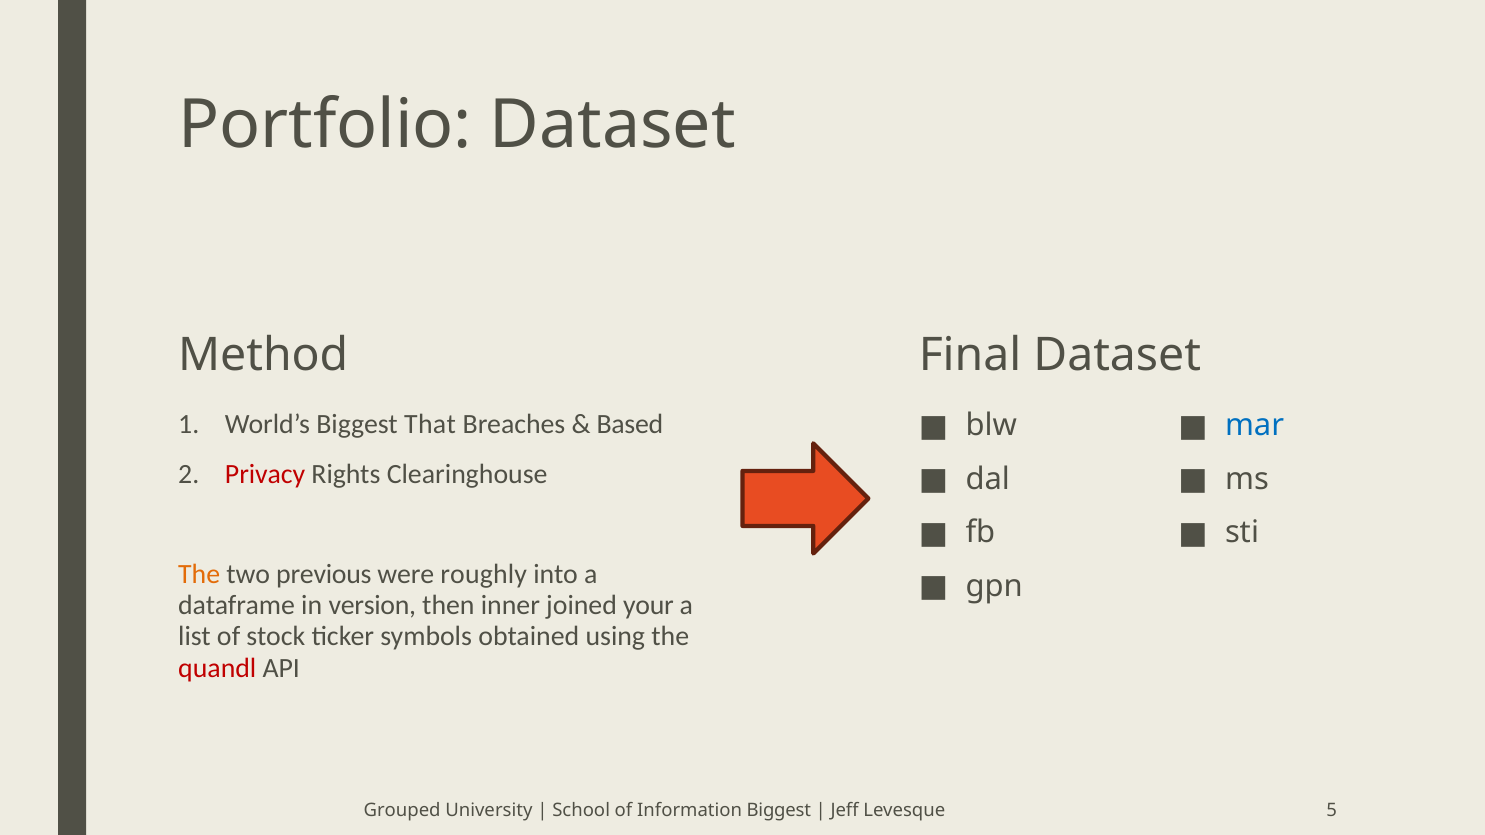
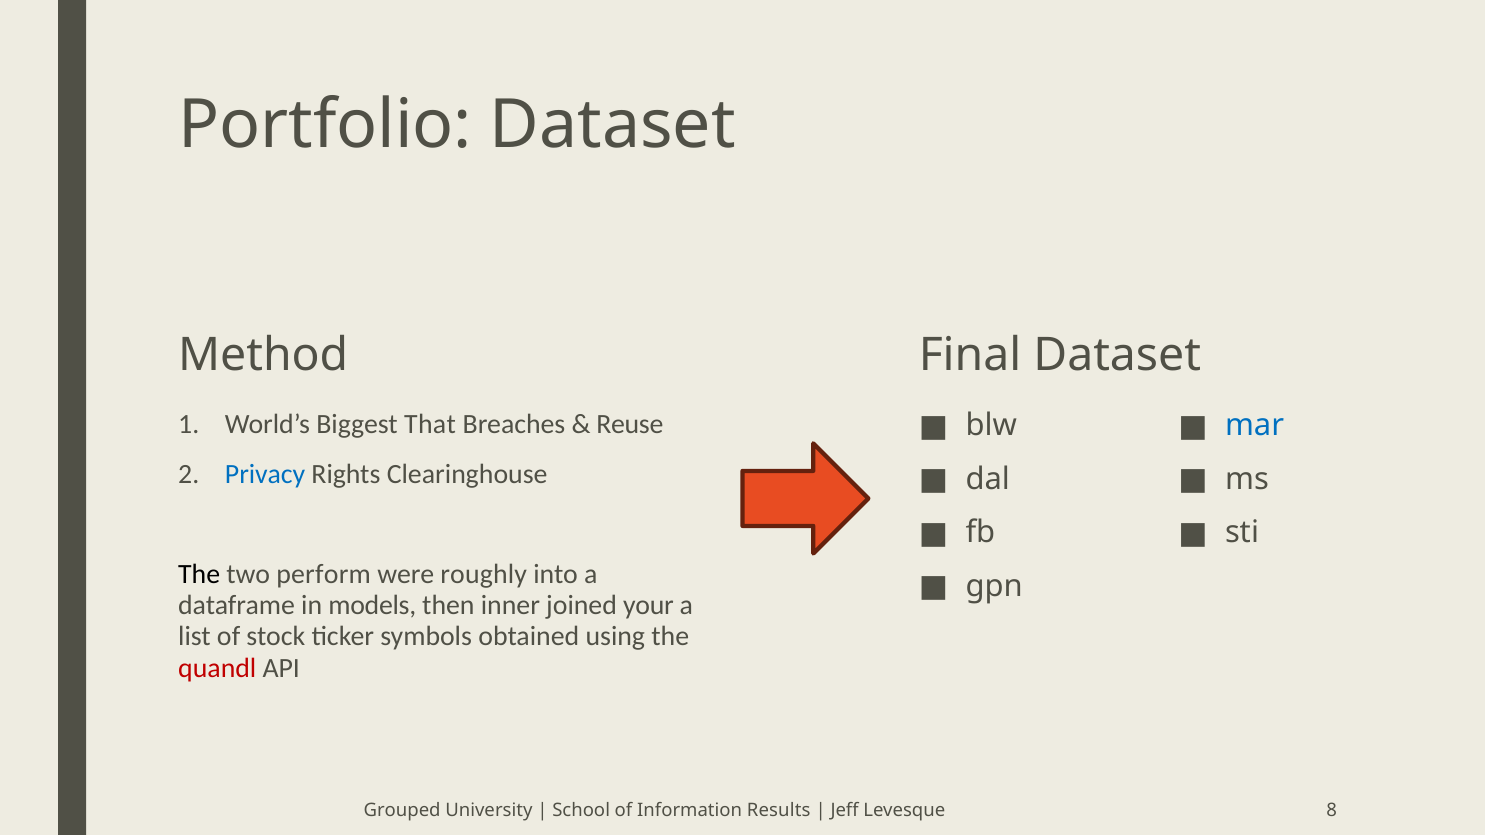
Based: Based -> Reuse
Privacy colour: red -> blue
The at (199, 574) colour: orange -> black
previous: previous -> perform
version: version -> models
Information Biggest: Biggest -> Results
5: 5 -> 8
